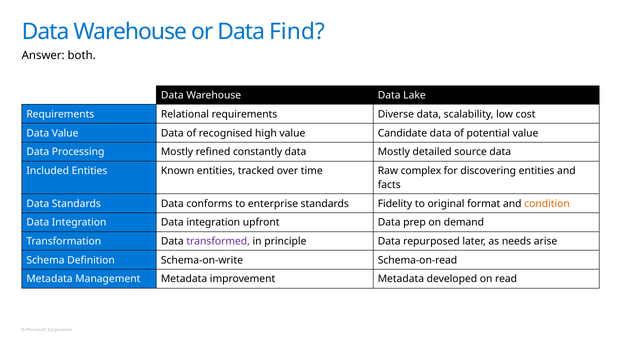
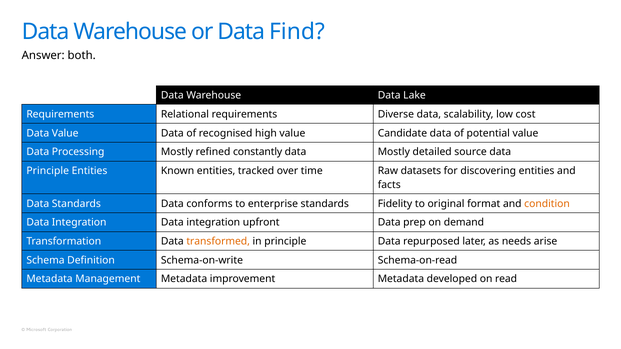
Included at (48, 171): Included -> Principle
complex: complex -> datasets
transformed colour: purple -> orange
